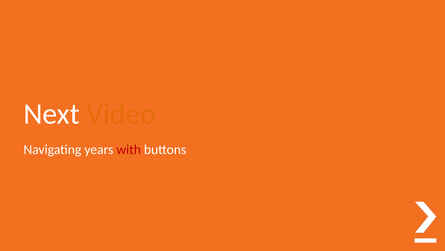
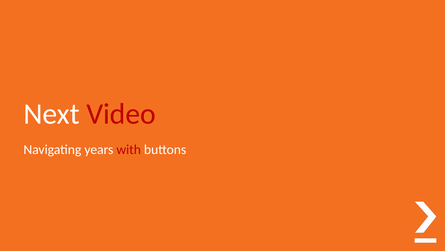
Video colour: orange -> red
